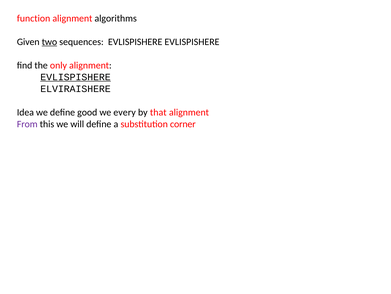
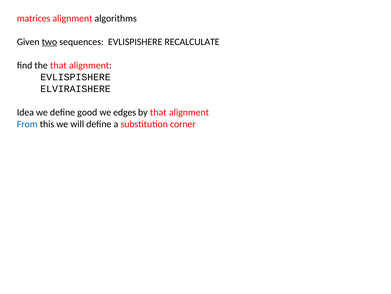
function: function -> matrices
EVLISPISHERE EVLISPISHERE: EVLISPISHERE -> RECALCULATE
the only: only -> that
EVLISPISHERE at (76, 77) underline: present -> none
every: every -> edges
From colour: purple -> blue
